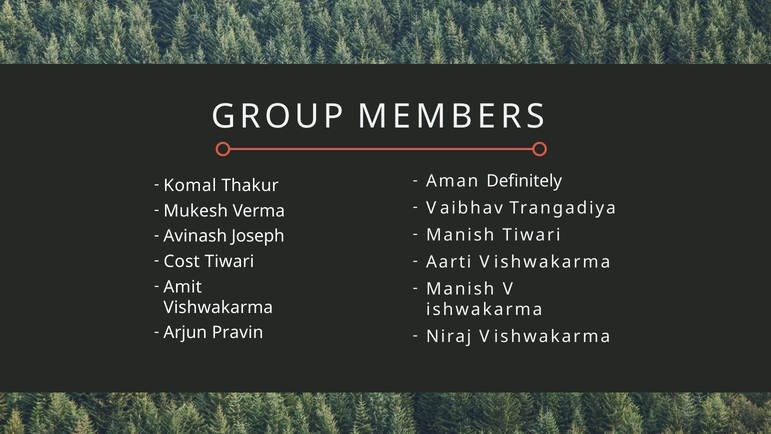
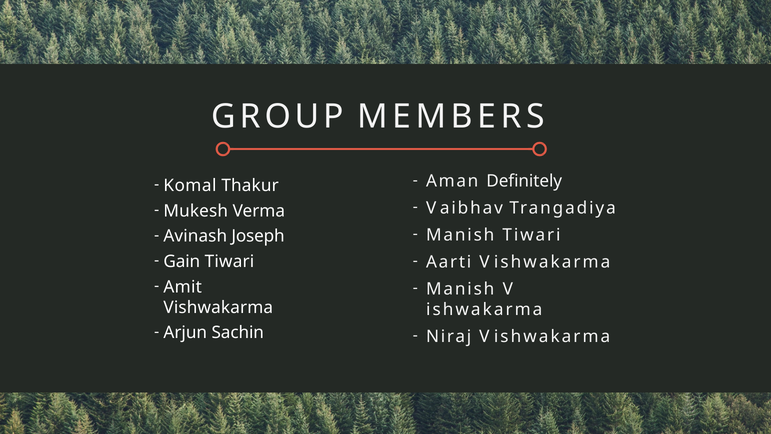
Cost: Cost -> Gain
Pravin: Pravin -> Sachin
